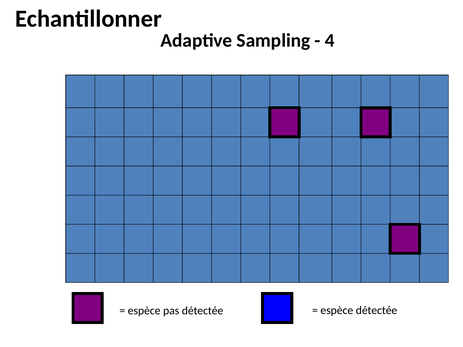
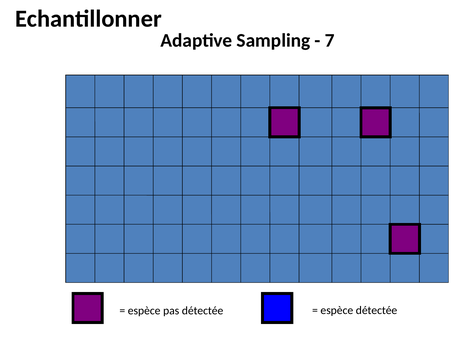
4: 4 -> 7
